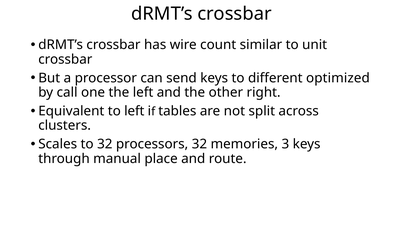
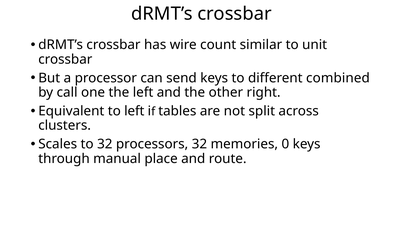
optimized: optimized -> combined
3: 3 -> 0
